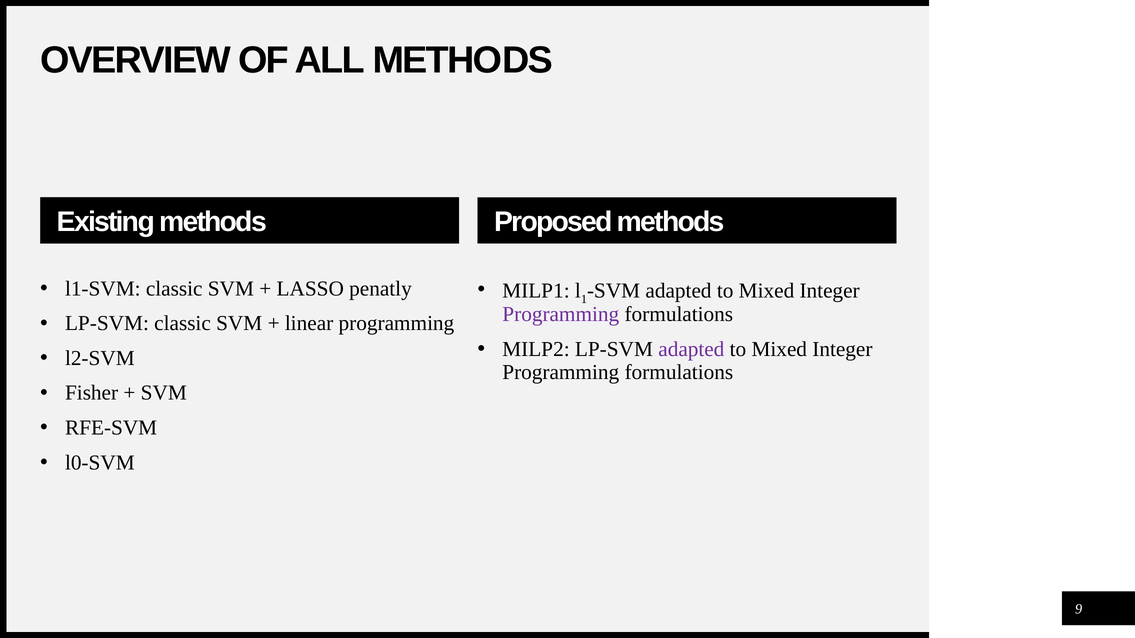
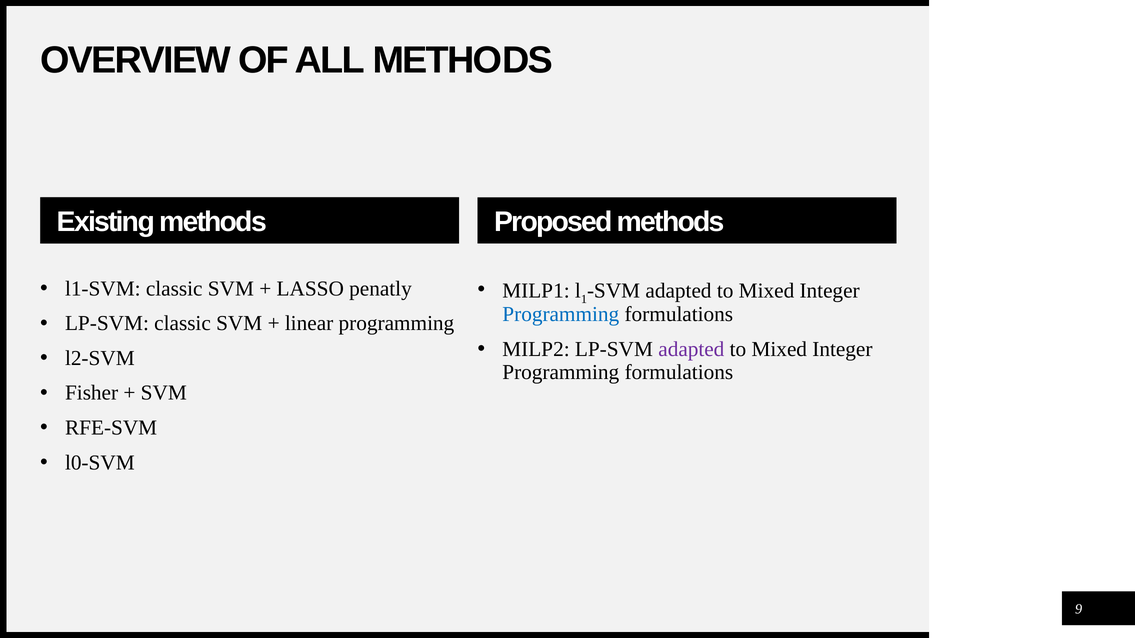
Programming at (561, 315) colour: purple -> blue
